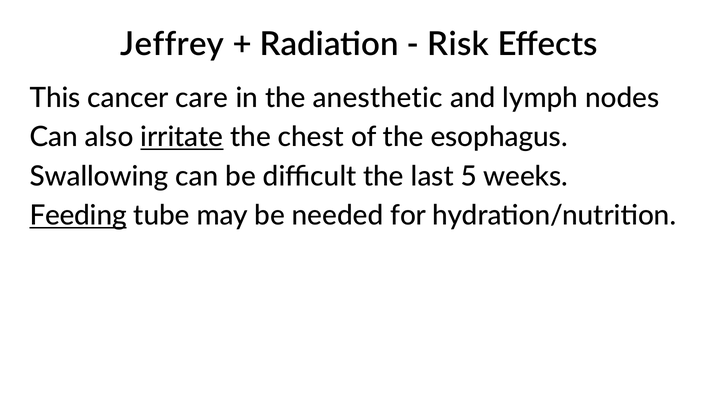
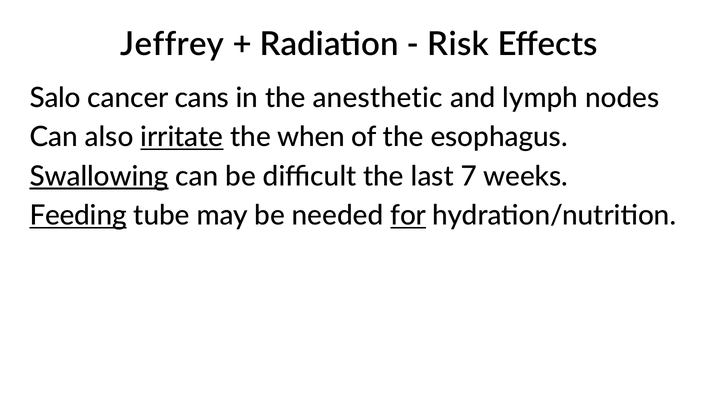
This: This -> Salo
care: care -> cans
chest: chest -> when
Swallowing underline: none -> present
5: 5 -> 7
for underline: none -> present
